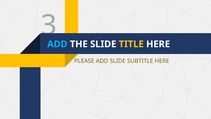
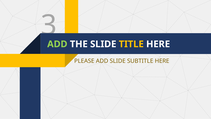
ADD at (57, 44) colour: light blue -> light green
